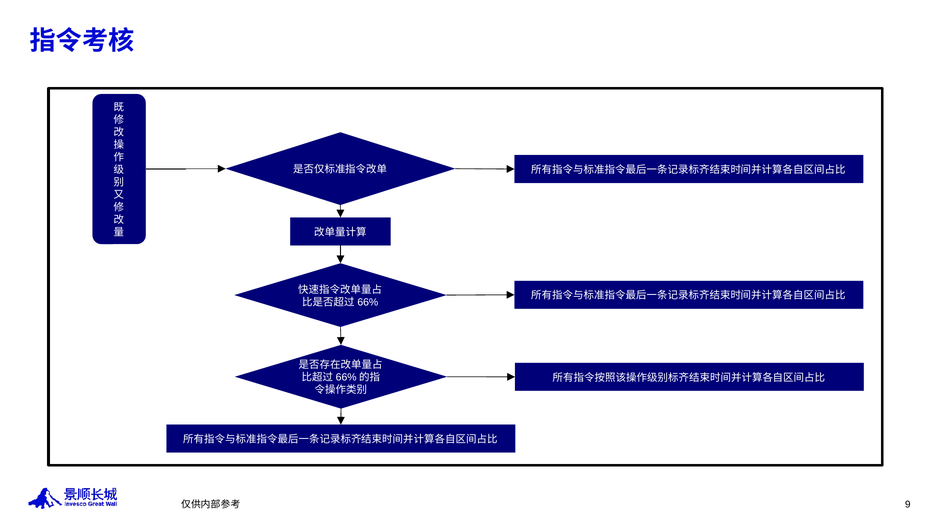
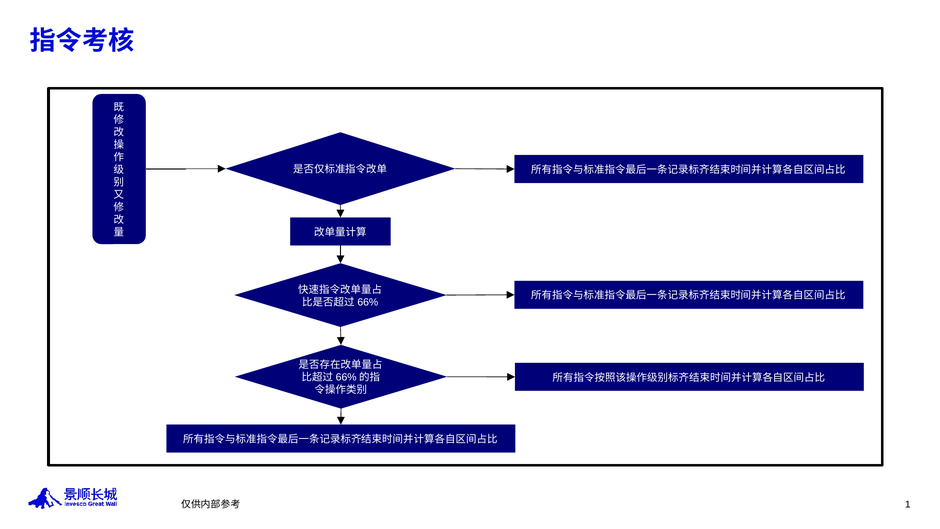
9: 9 -> 1
